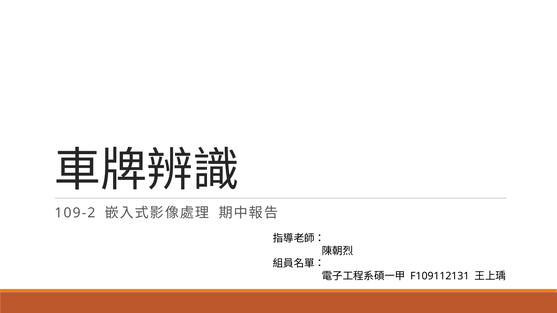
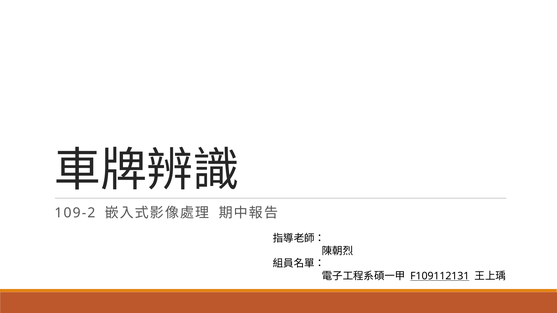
F109112131 underline: none -> present
